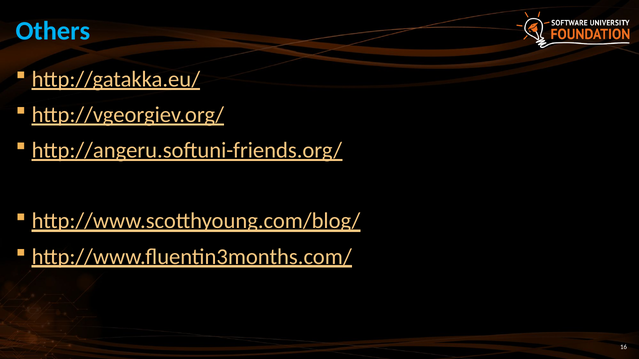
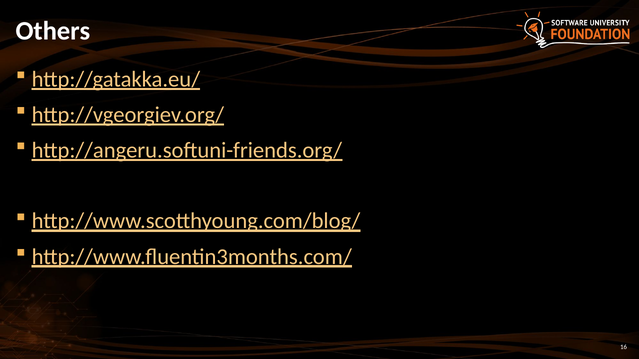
Others colour: light blue -> white
